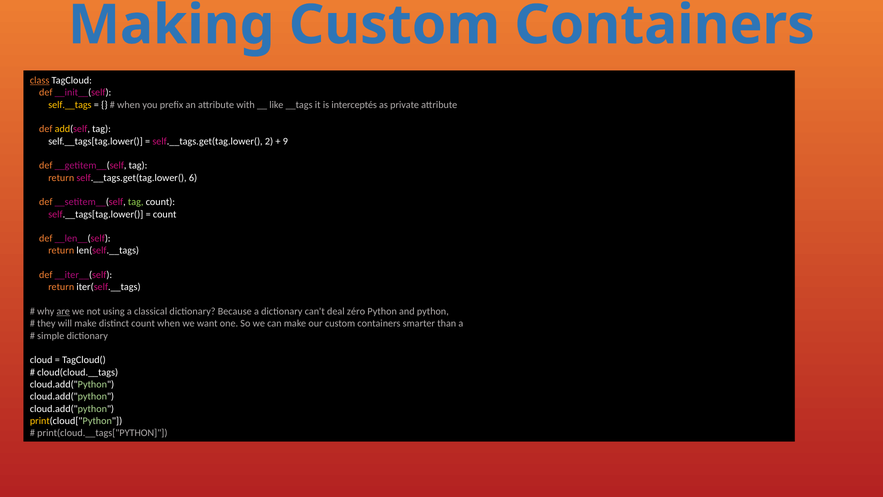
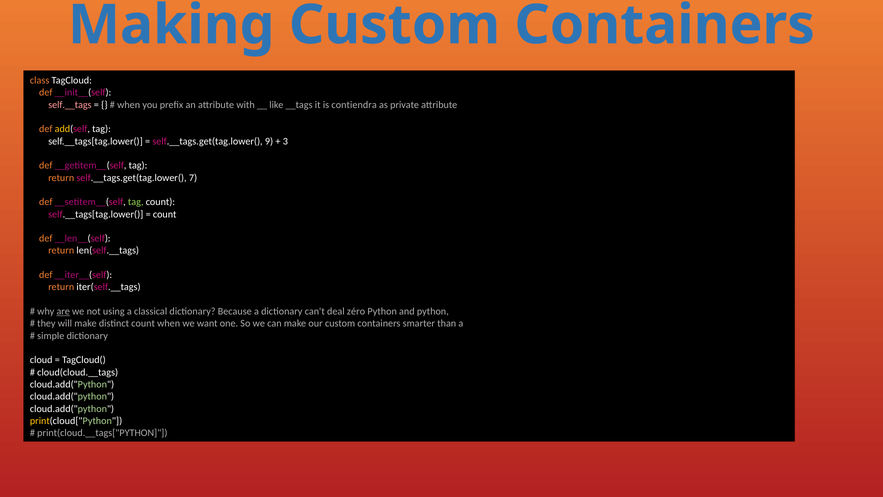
class underline: present -> none
self.__tags colour: yellow -> pink
interceptés: interceptés -> contiendra
2: 2 -> 9
9: 9 -> 3
6: 6 -> 7
